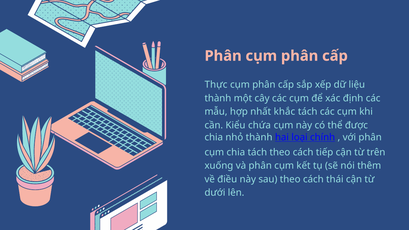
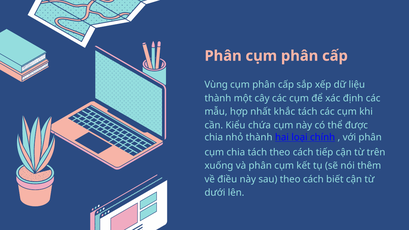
Thực: Thực -> Vùng
thái: thái -> biết
